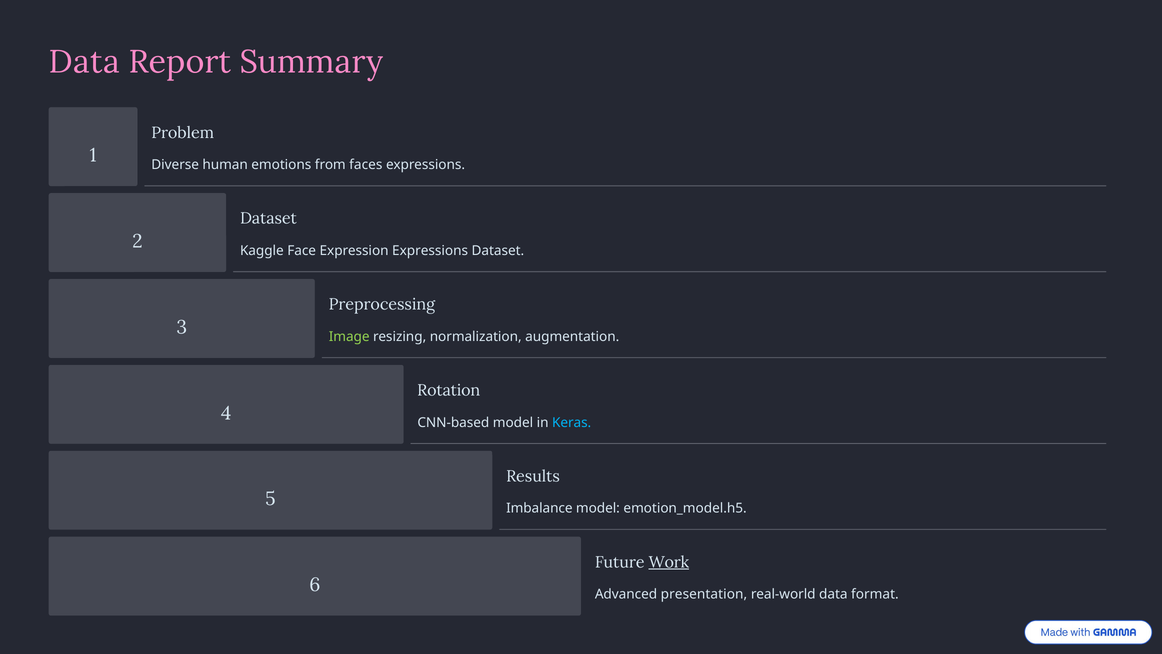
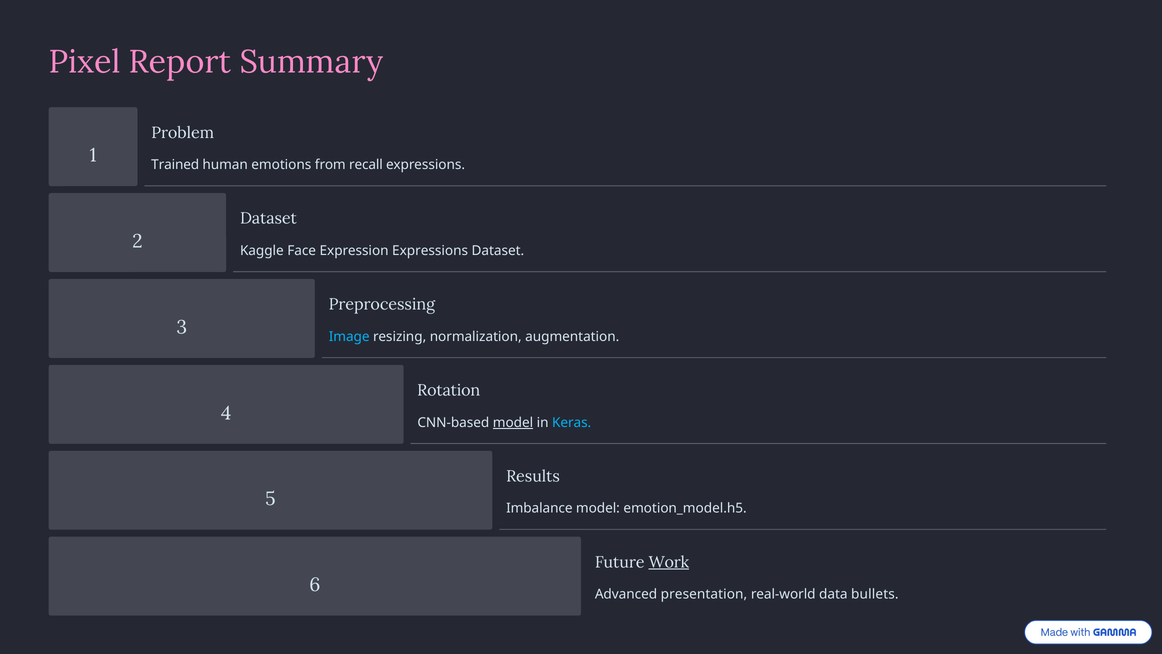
Data at (84, 62): Data -> Pixel
Diverse: Diverse -> Trained
faces: faces -> recall
Image colour: light green -> light blue
model at (513, 422) underline: none -> present
format: format -> bullets
